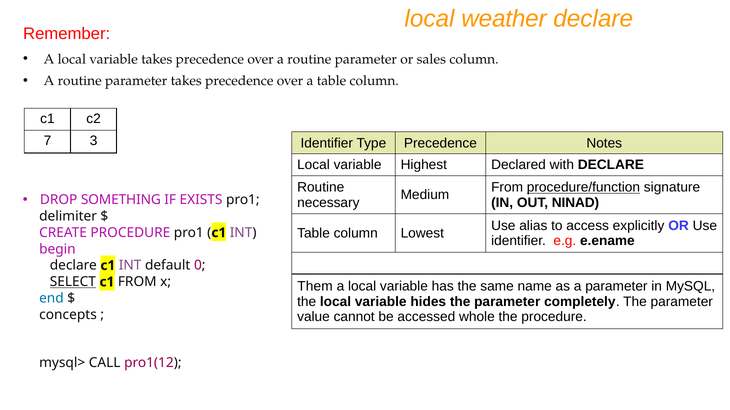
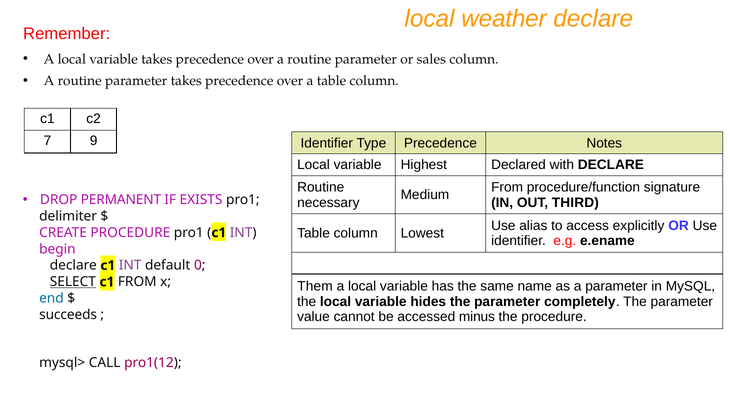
3: 3 -> 9
procedure/function underline: present -> none
SOMETHING: SOMETHING -> PERMANENT
NINAD: NINAD -> THIRD
whole: whole -> minus
concepts: concepts -> succeeds
